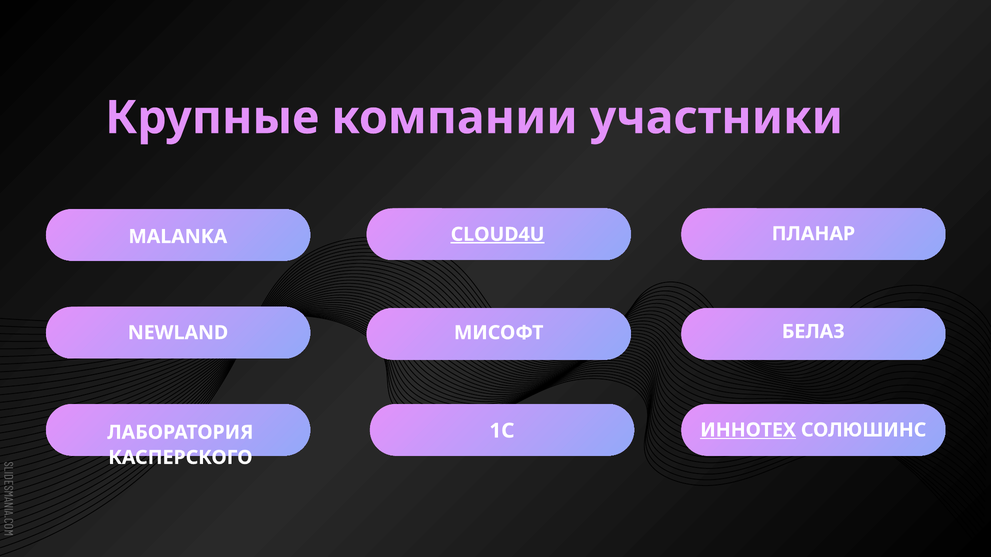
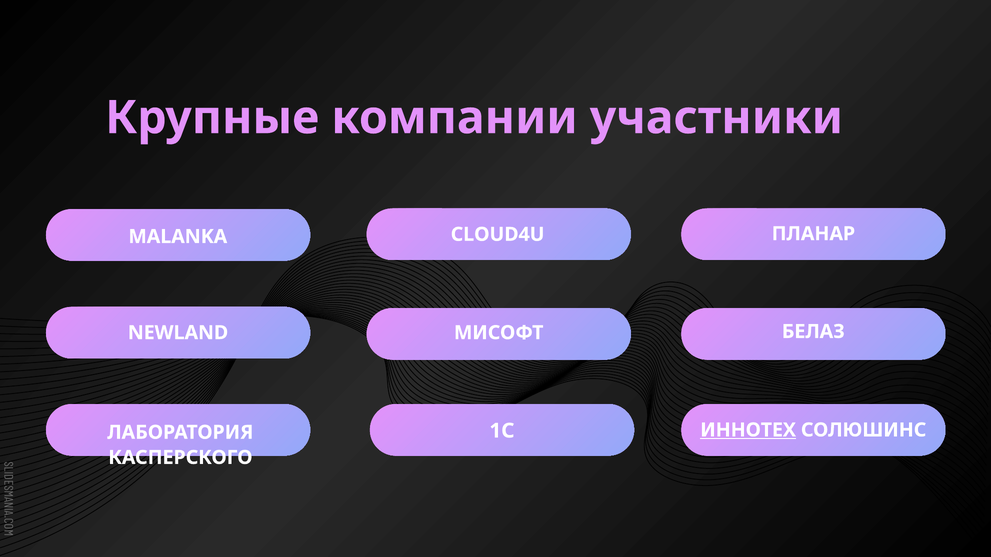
CLOUD4U underline: present -> none
